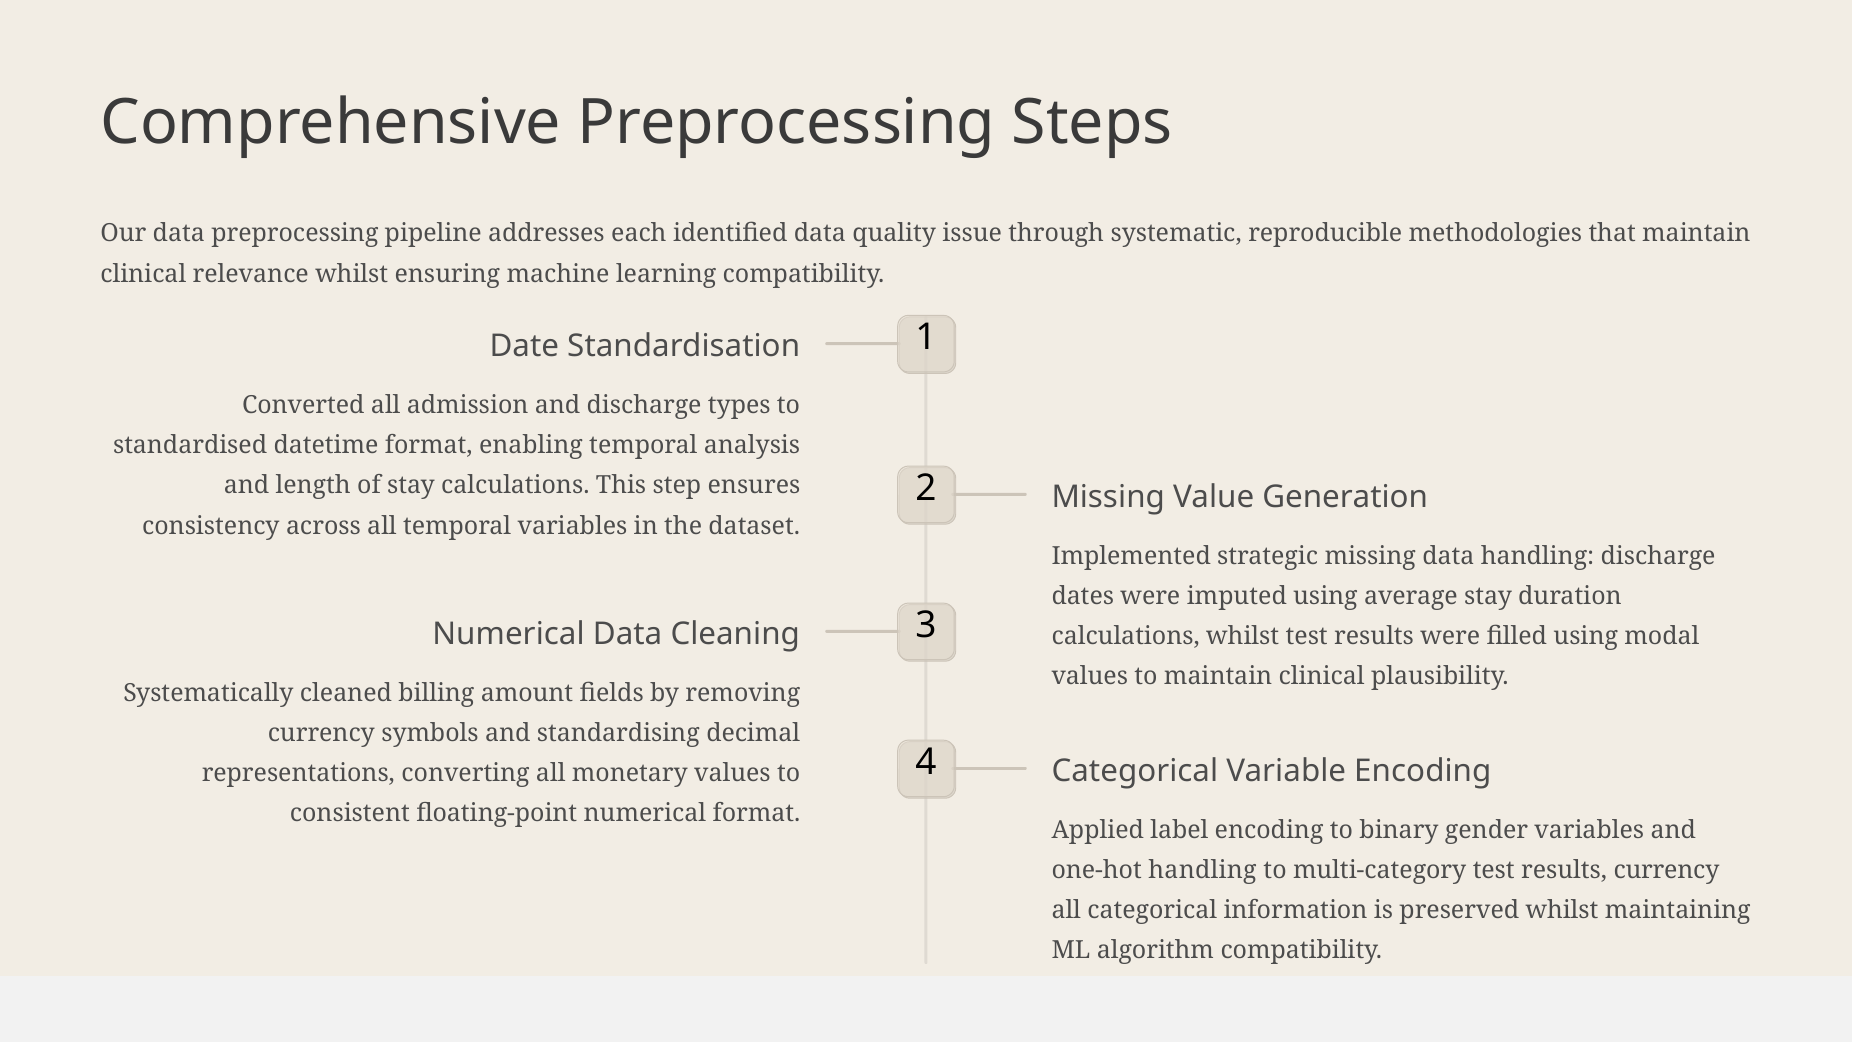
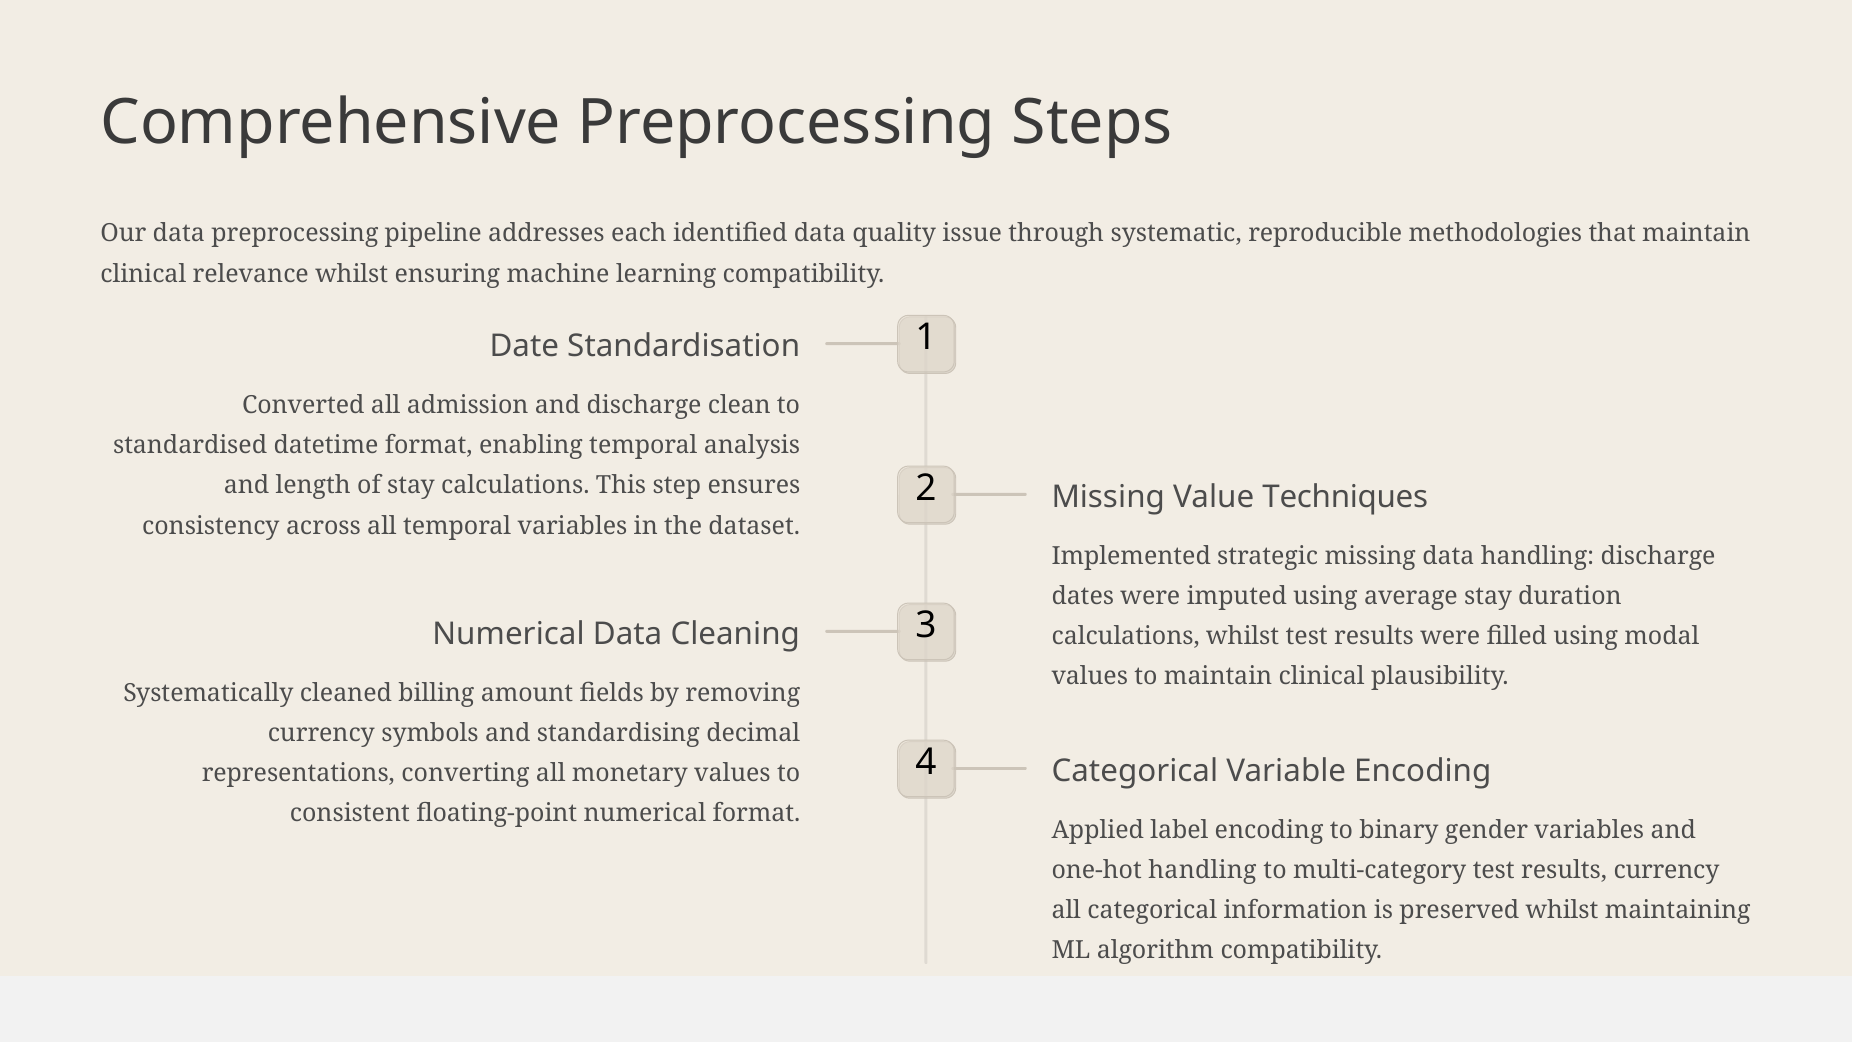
types: types -> clean
Generation: Generation -> Techniques
